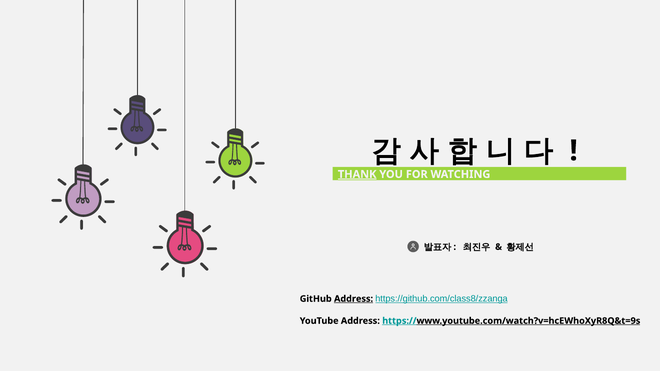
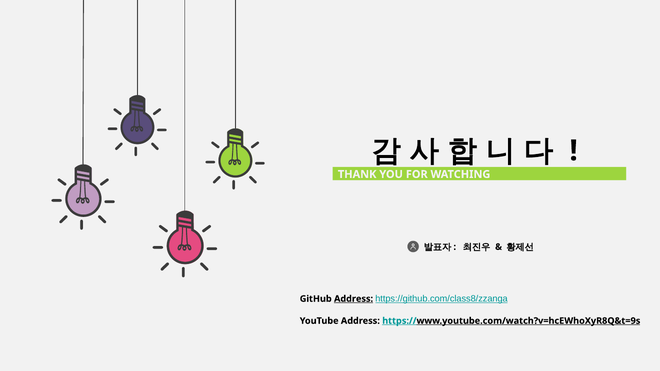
THANK underline: present -> none
